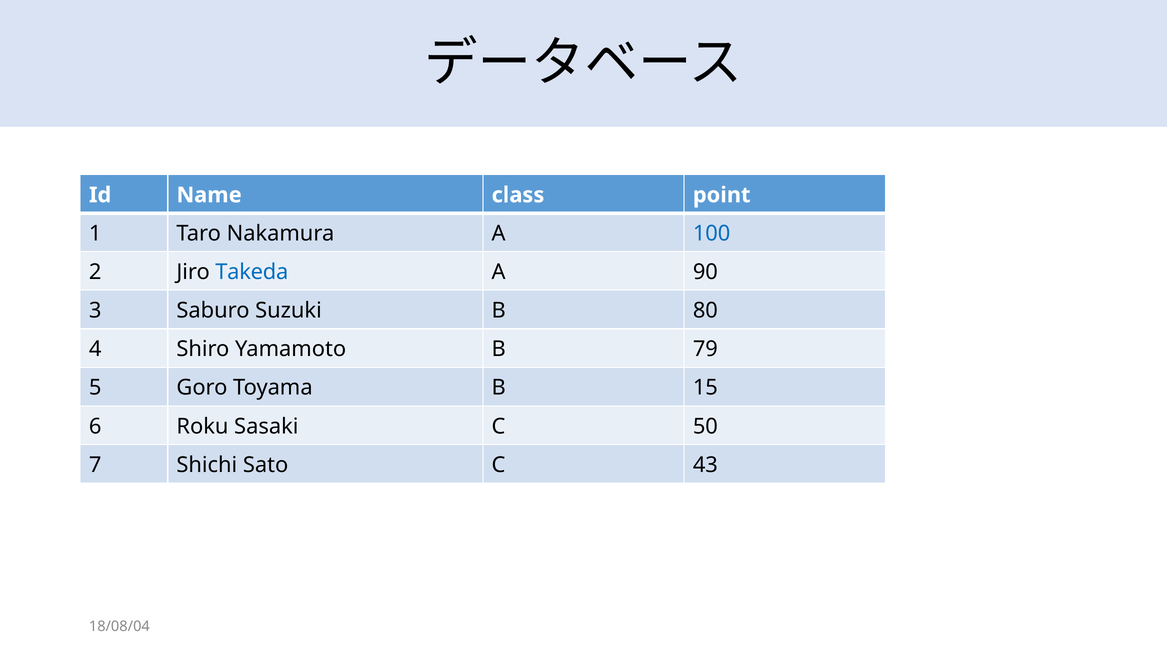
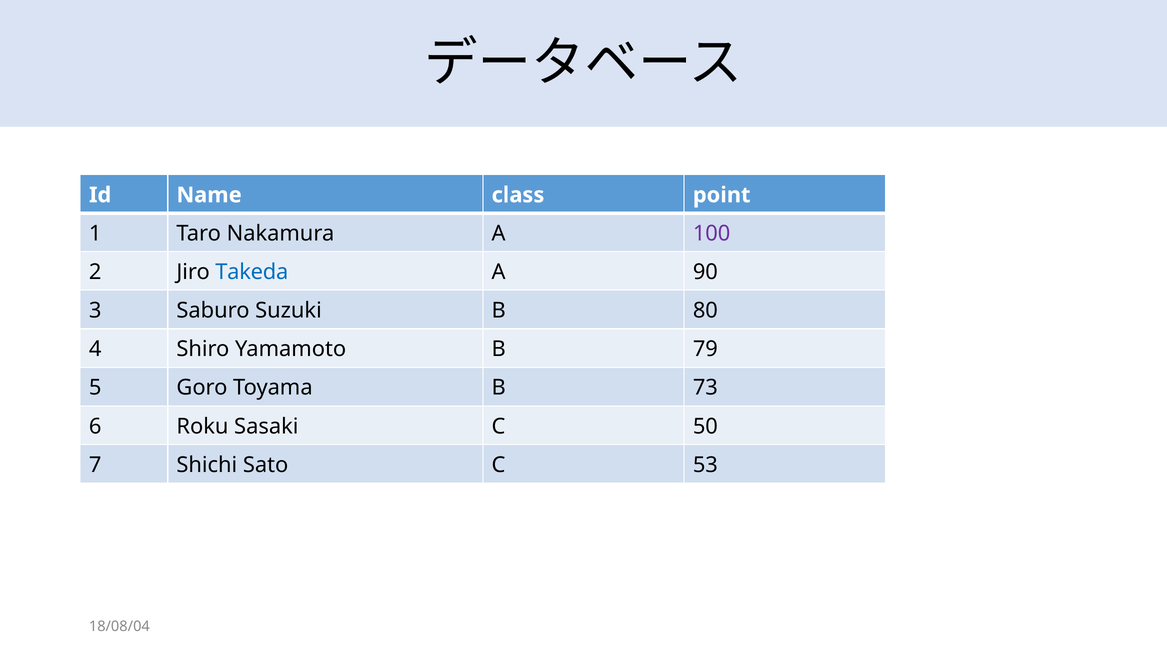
100 colour: blue -> purple
15: 15 -> 73
43: 43 -> 53
